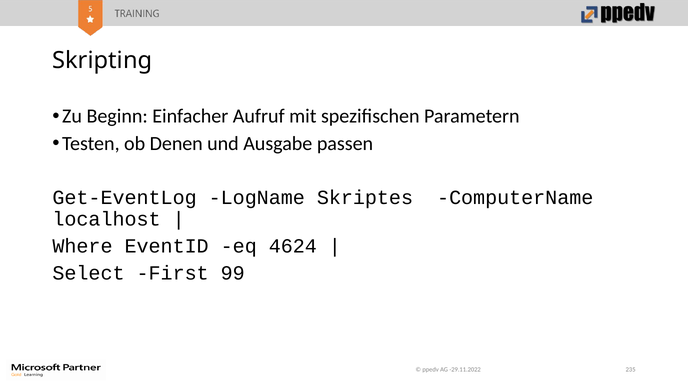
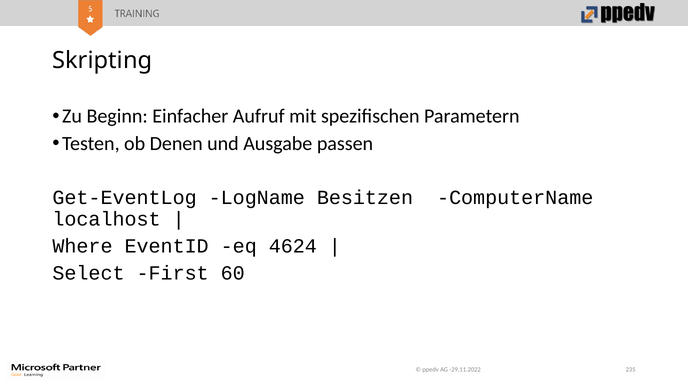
Skriptes: Skriptes -> Besitzen
99: 99 -> 60
